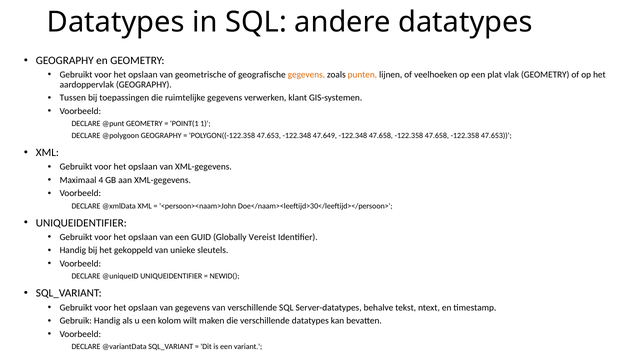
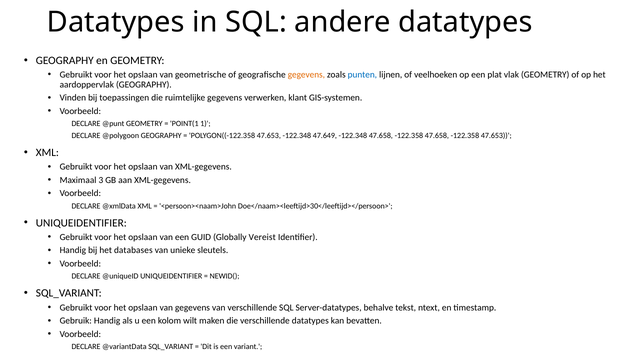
punten colour: orange -> blue
Tussen: Tussen -> Vinden
4: 4 -> 3
gekoppeld: gekoppeld -> databases
